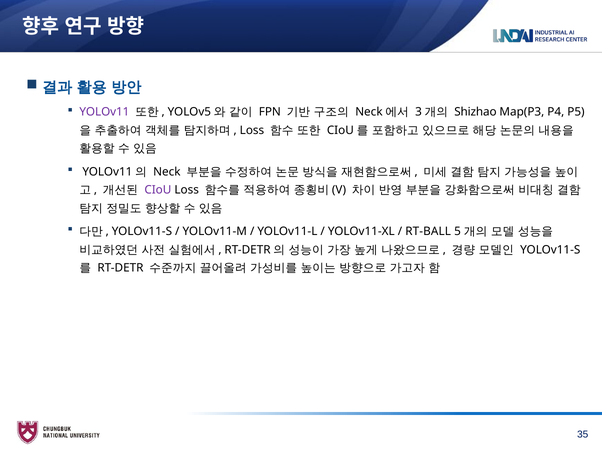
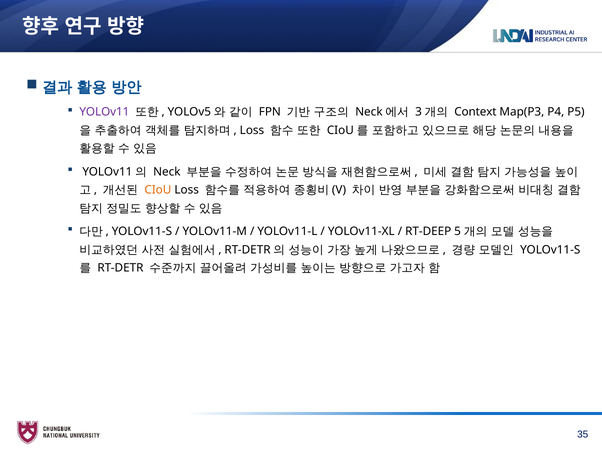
Shizhao: Shizhao -> Context
CIoU colour: purple -> orange
RT-BALL: RT-BALL -> RT-DEEP
